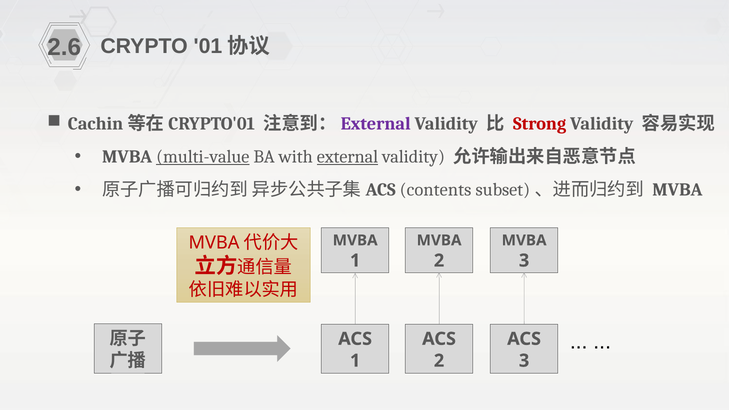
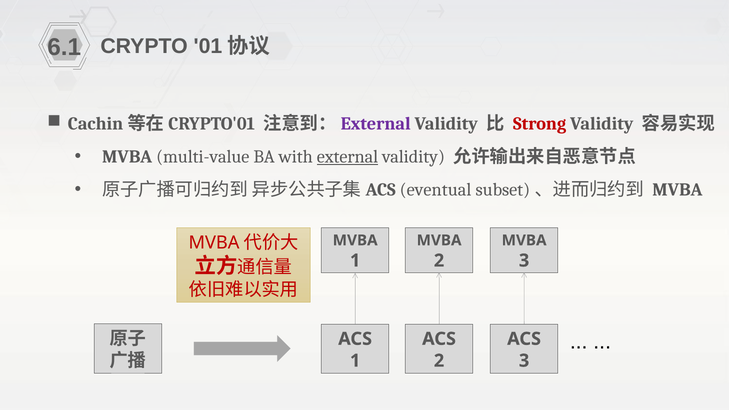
2.6: 2.6 -> 6.1
multi-value underline: present -> none
contents: contents -> eventual
